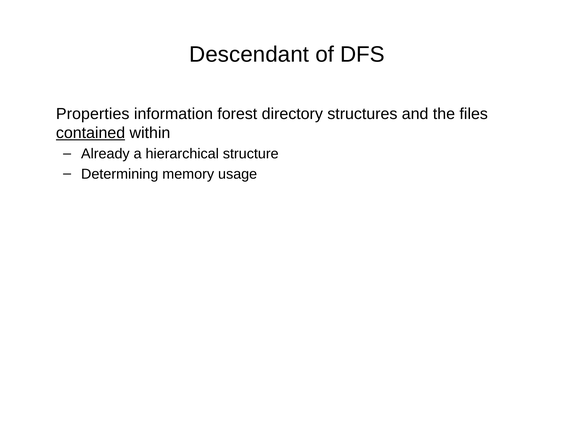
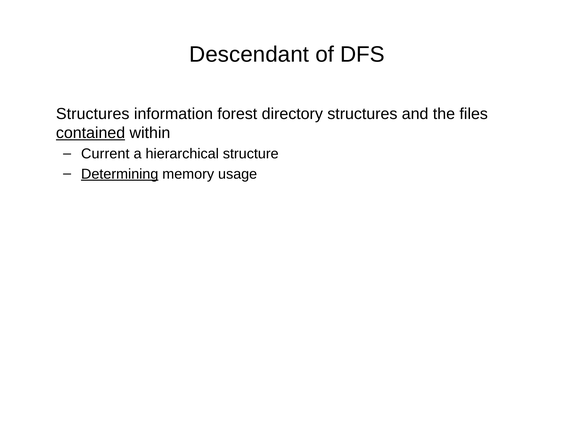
Properties at (93, 114): Properties -> Structures
Already: Already -> Current
Determining underline: none -> present
